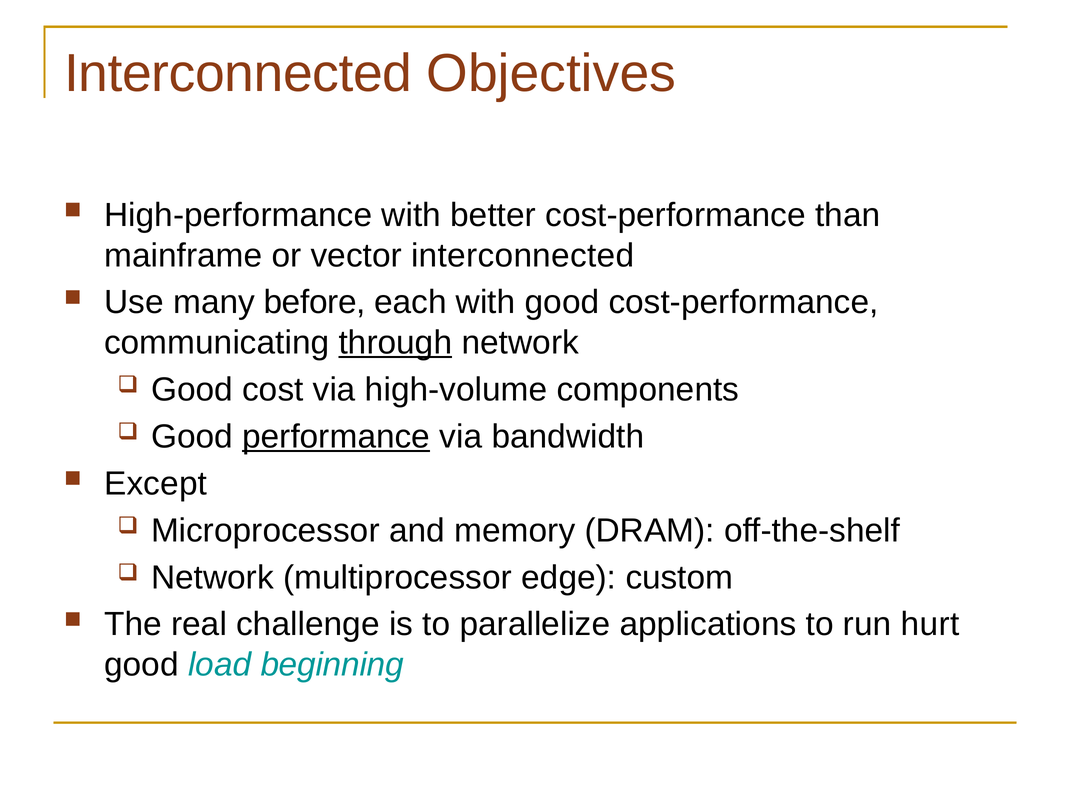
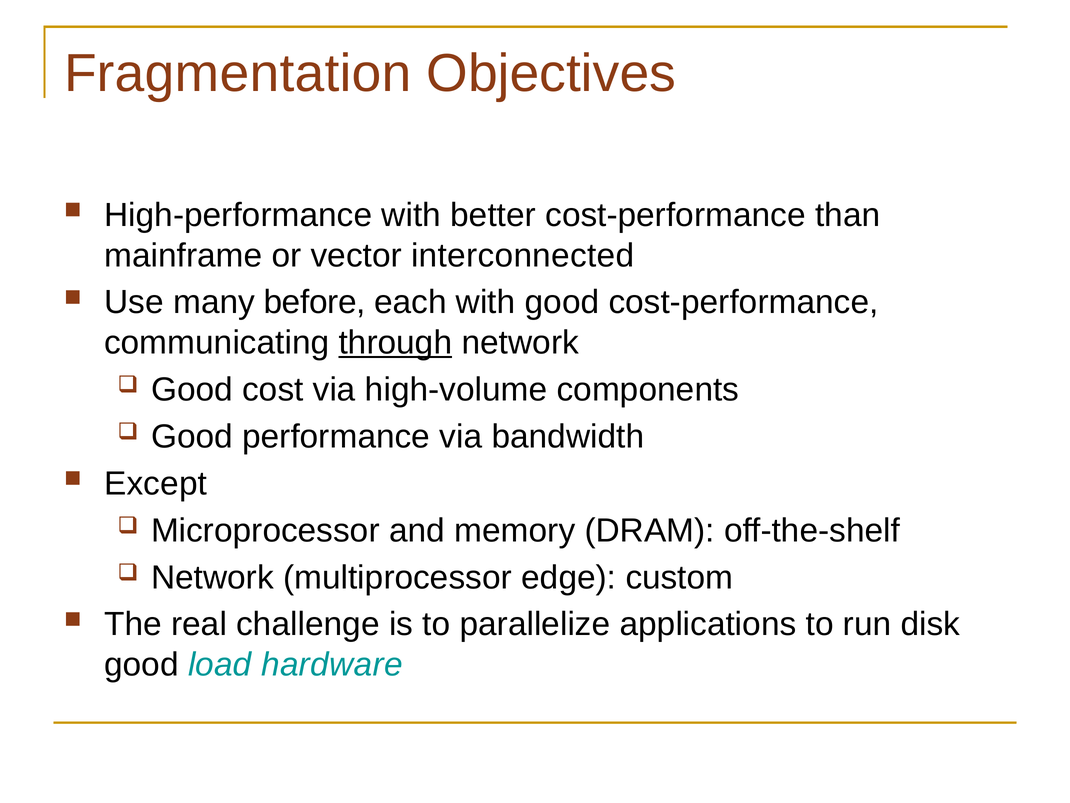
Interconnected at (238, 74): Interconnected -> Fragmentation
performance underline: present -> none
hurt: hurt -> disk
beginning: beginning -> hardware
